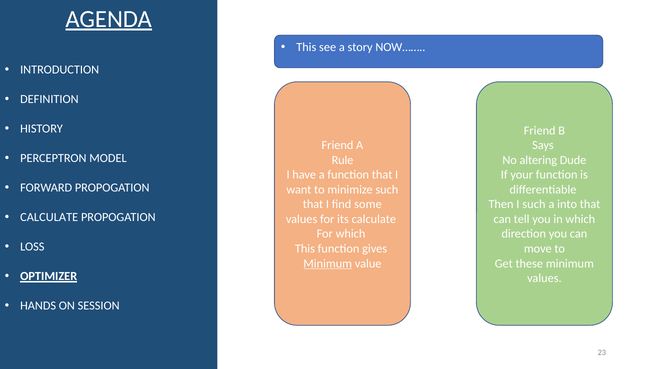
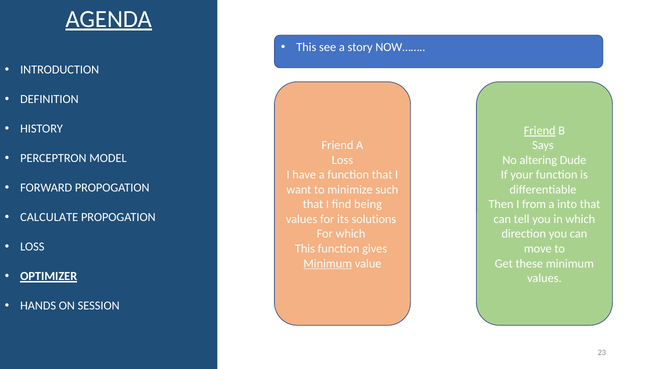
Friend at (540, 131) underline: none -> present
Rule at (342, 160): Rule -> Loss
some: some -> being
I such: such -> from
its calculate: calculate -> solutions
